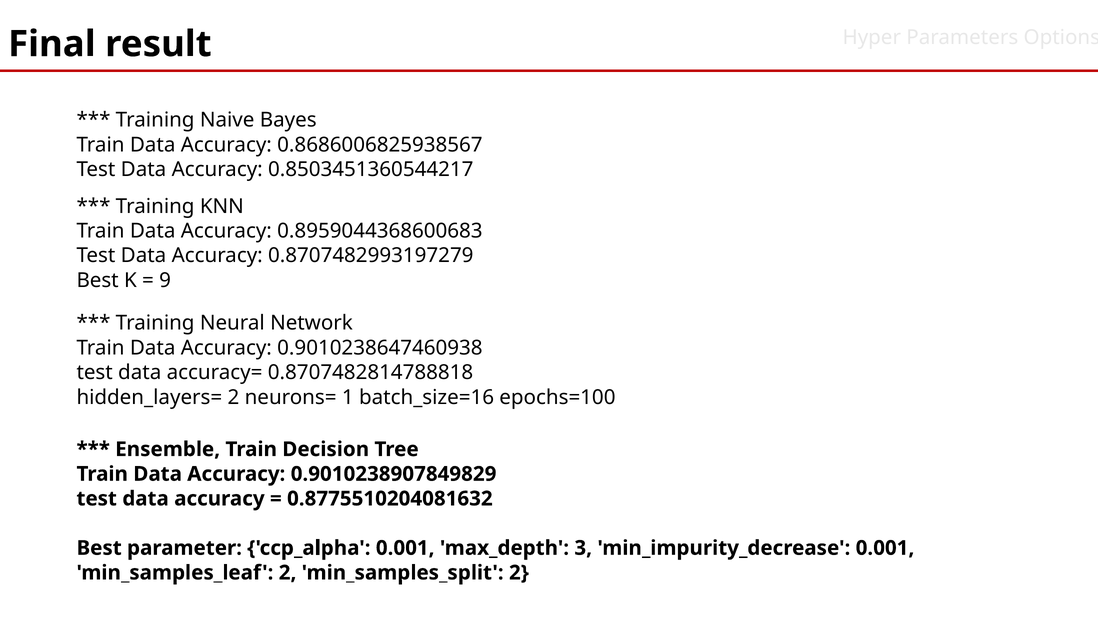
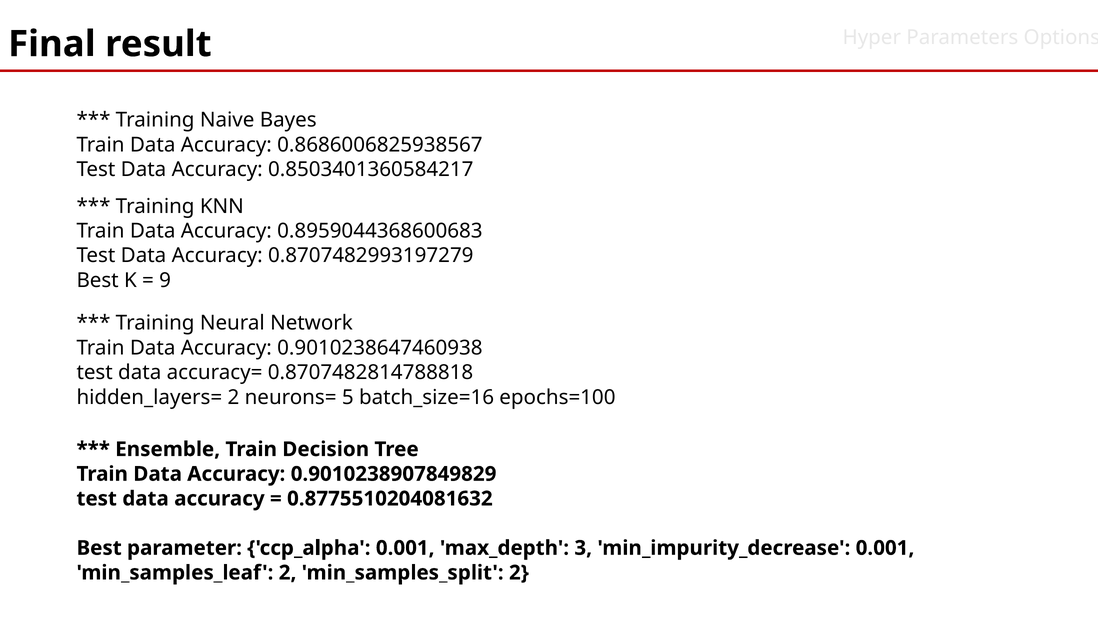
0.8503451360544217: 0.8503451360544217 -> 0.8503401360584217
1: 1 -> 5
